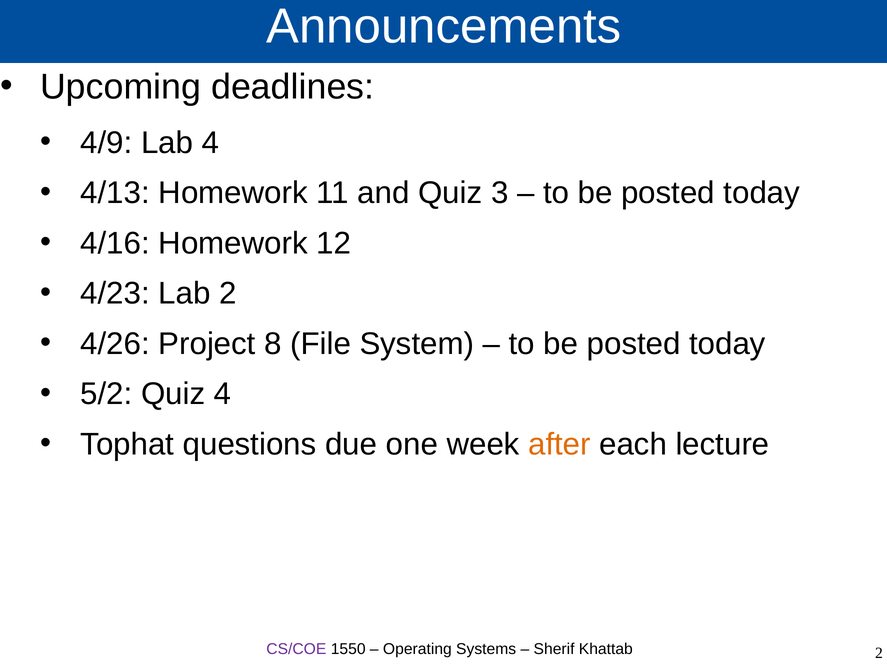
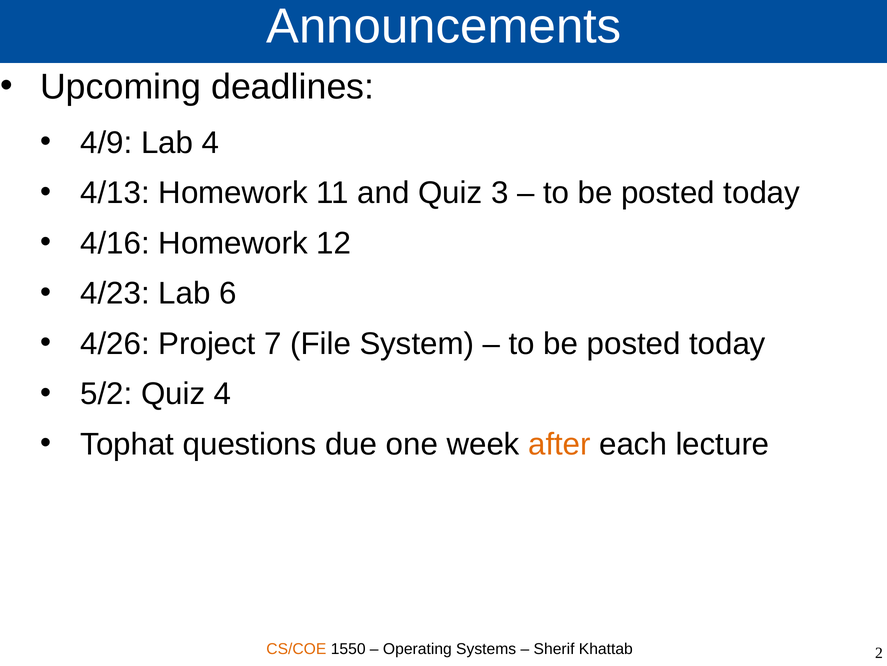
Lab 2: 2 -> 6
8: 8 -> 7
CS/COE colour: purple -> orange
